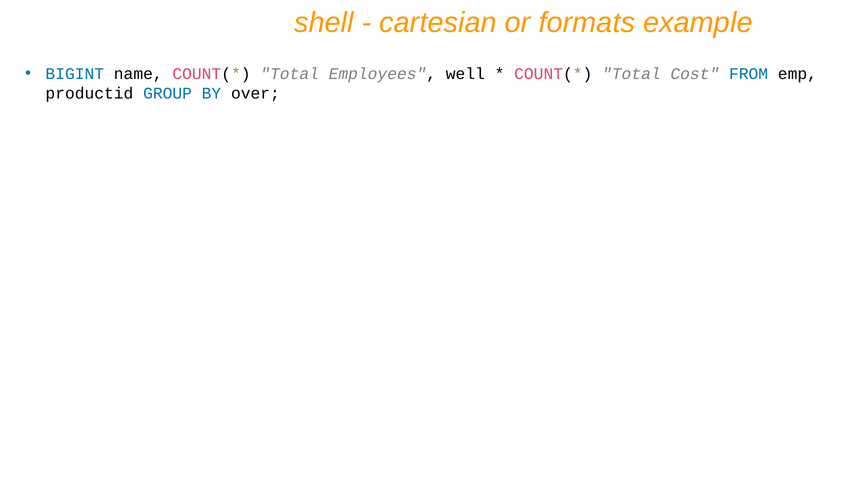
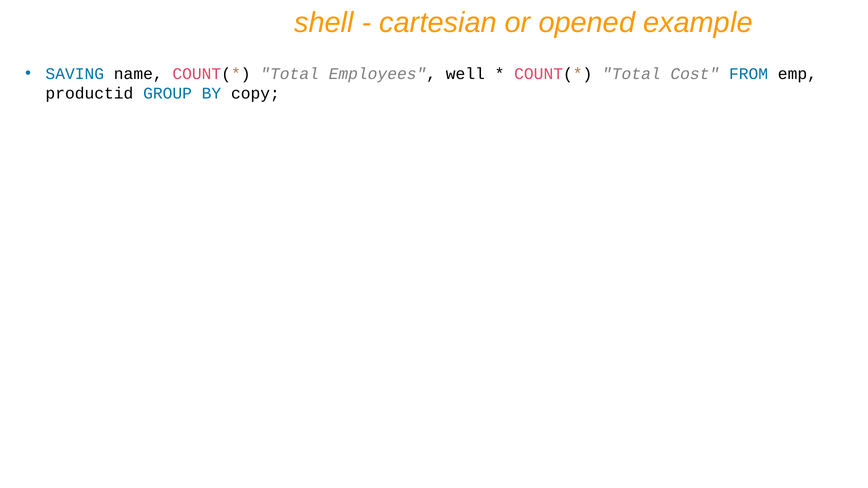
formats: formats -> opened
BIGINT: BIGINT -> SAVING
over: over -> copy
